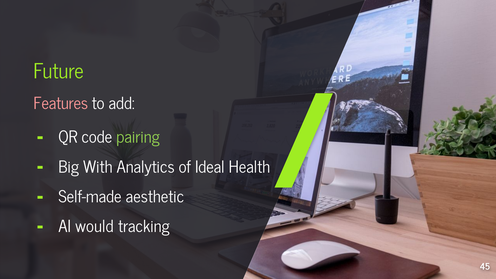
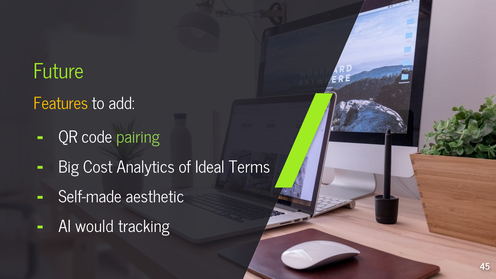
Features colour: pink -> yellow
With: With -> Cost
Health: Health -> Terms
